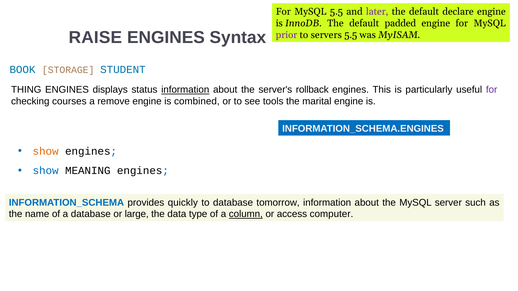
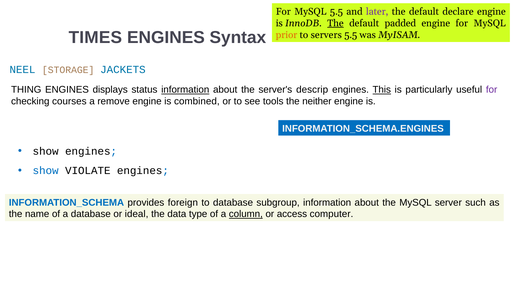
The at (335, 23) underline: none -> present
RAISE: RAISE -> TIMES
prior colour: purple -> orange
BOOK: BOOK -> NEEL
STUDENT: STUDENT -> JACKETS
rollback: rollback -> descrip
This underline: none -> present
marital: marital -> neither
show at (46, 152) colour: orange -> black
MEANING: MEANING -> VIOLATE
quickly: quickly -> foreign
tomorrow: tomorrow -> subgroup
large: large -> ideal
